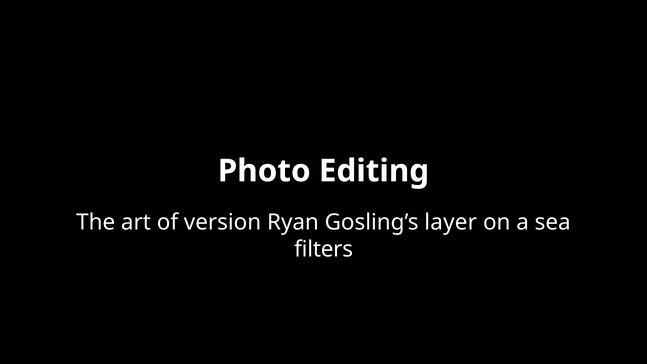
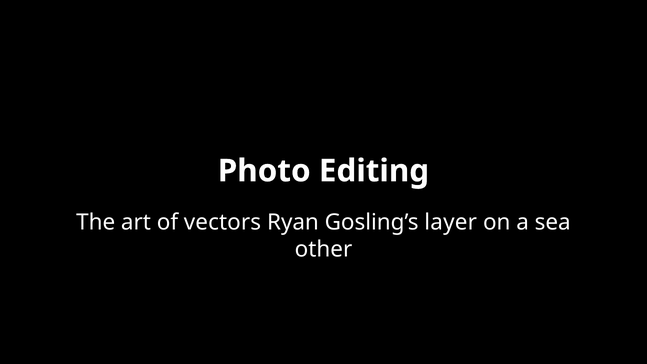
version: version -> vectors
filters: filters -> other
